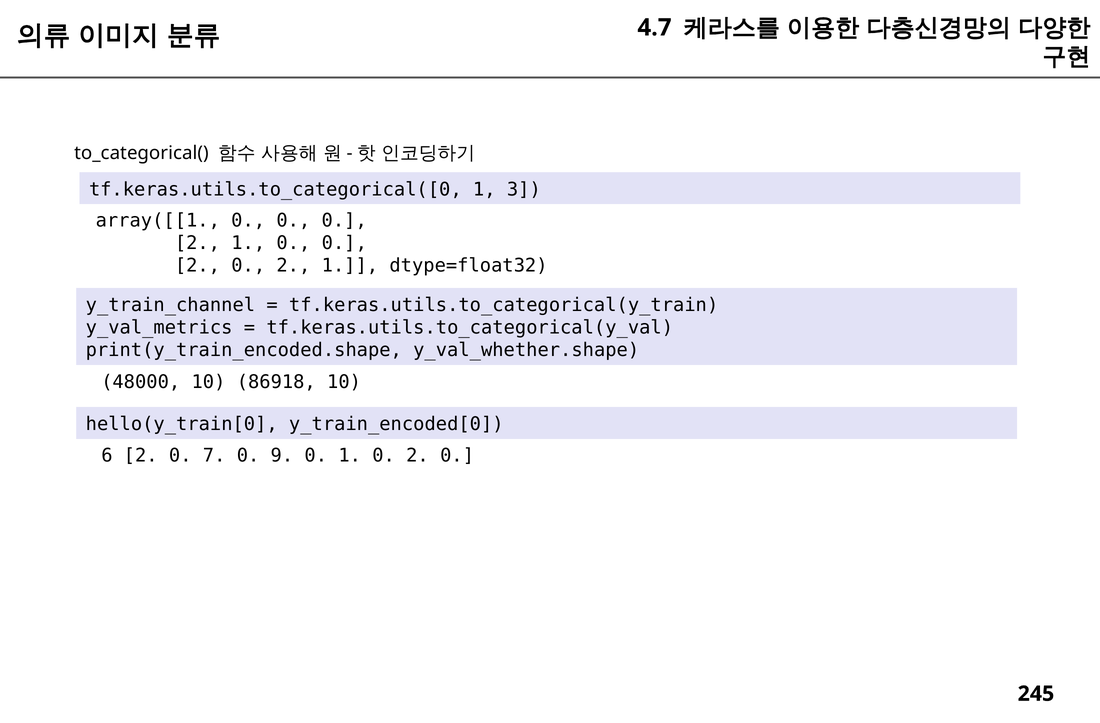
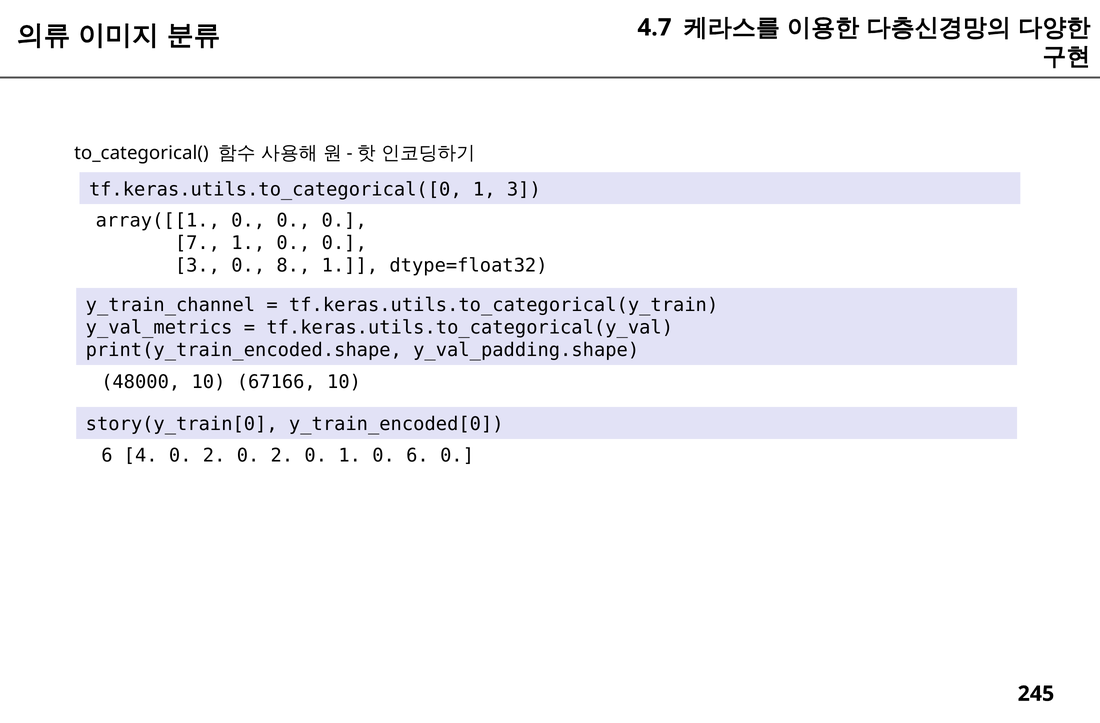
2 at (197, 243): 2 -> 7
2 at (197, 265): 2 -> 3
2 at (293, 265): 2 -> 8
y_val_whether.shape: y_val_whether.shape -> y_val_padding.shape
86918: 86918 -> 67166
hello(y_train[0: hello(y_train[0 -> story(y_train[0
6 2: 2 -> 4
7 at (214, 455): 7 -> 2
9 at (282, 455): 9 -> 2
1 0 2: 2 -> 6
